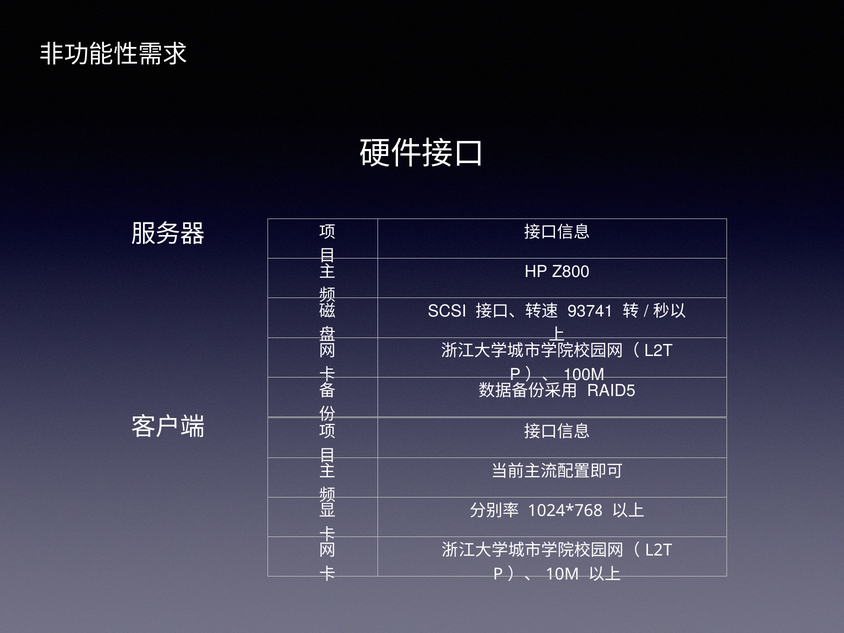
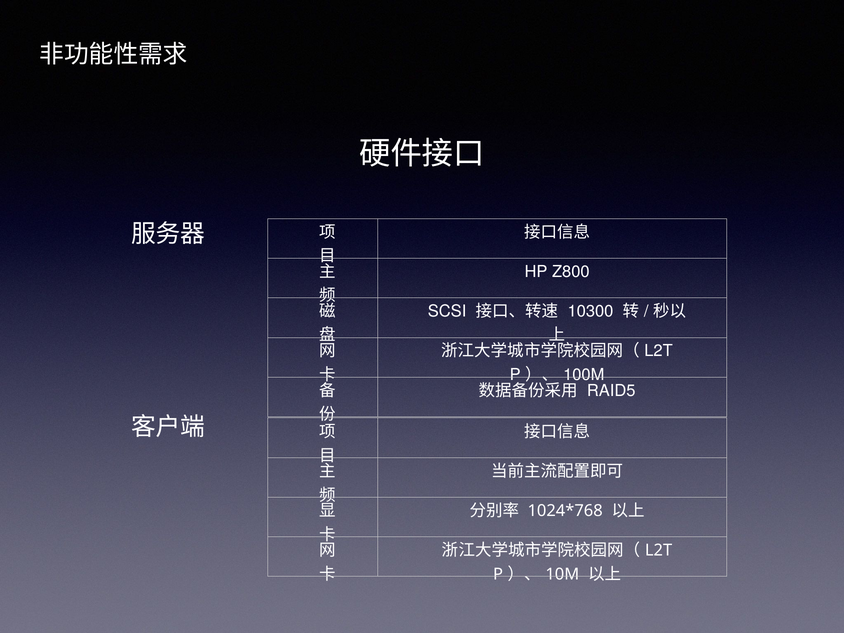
93741: 93741 -> 10300
